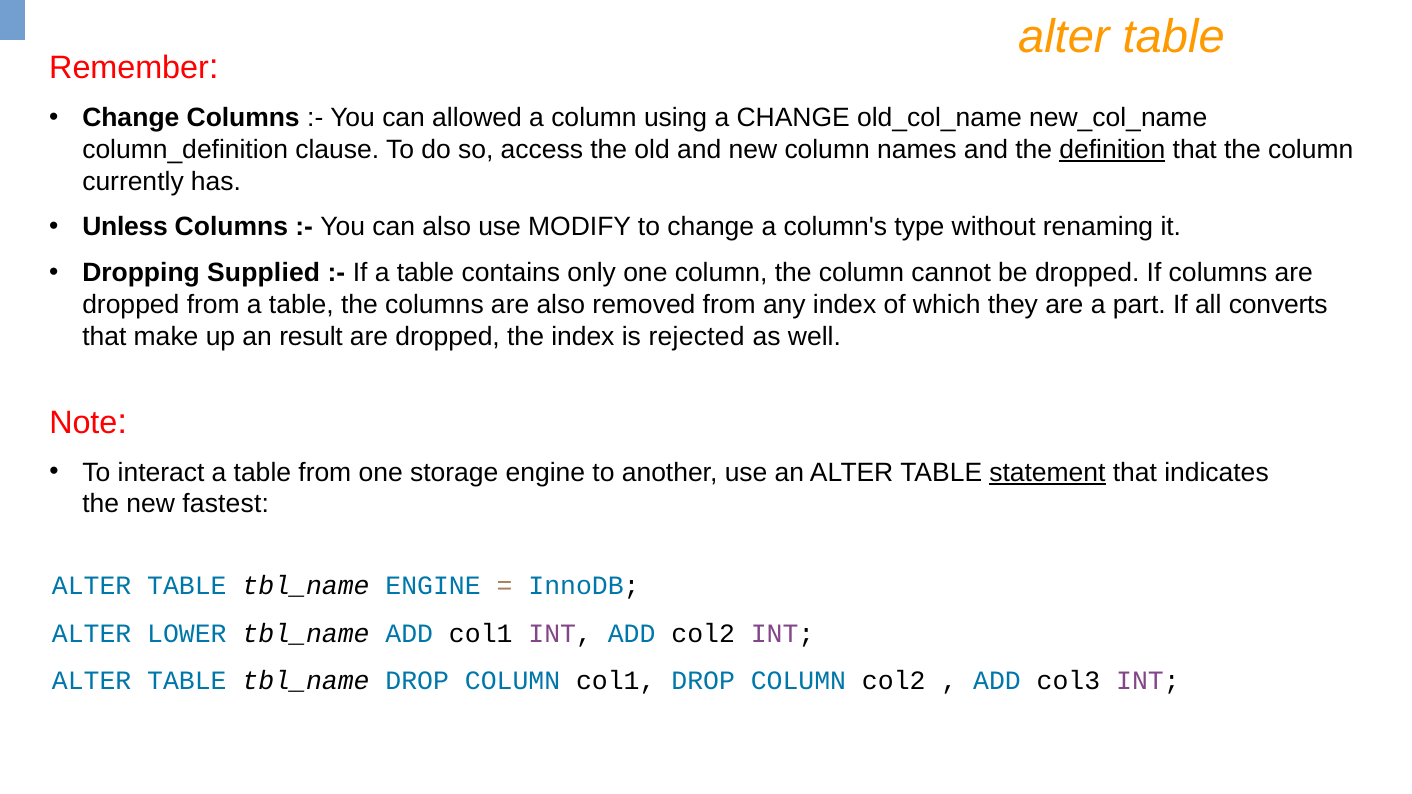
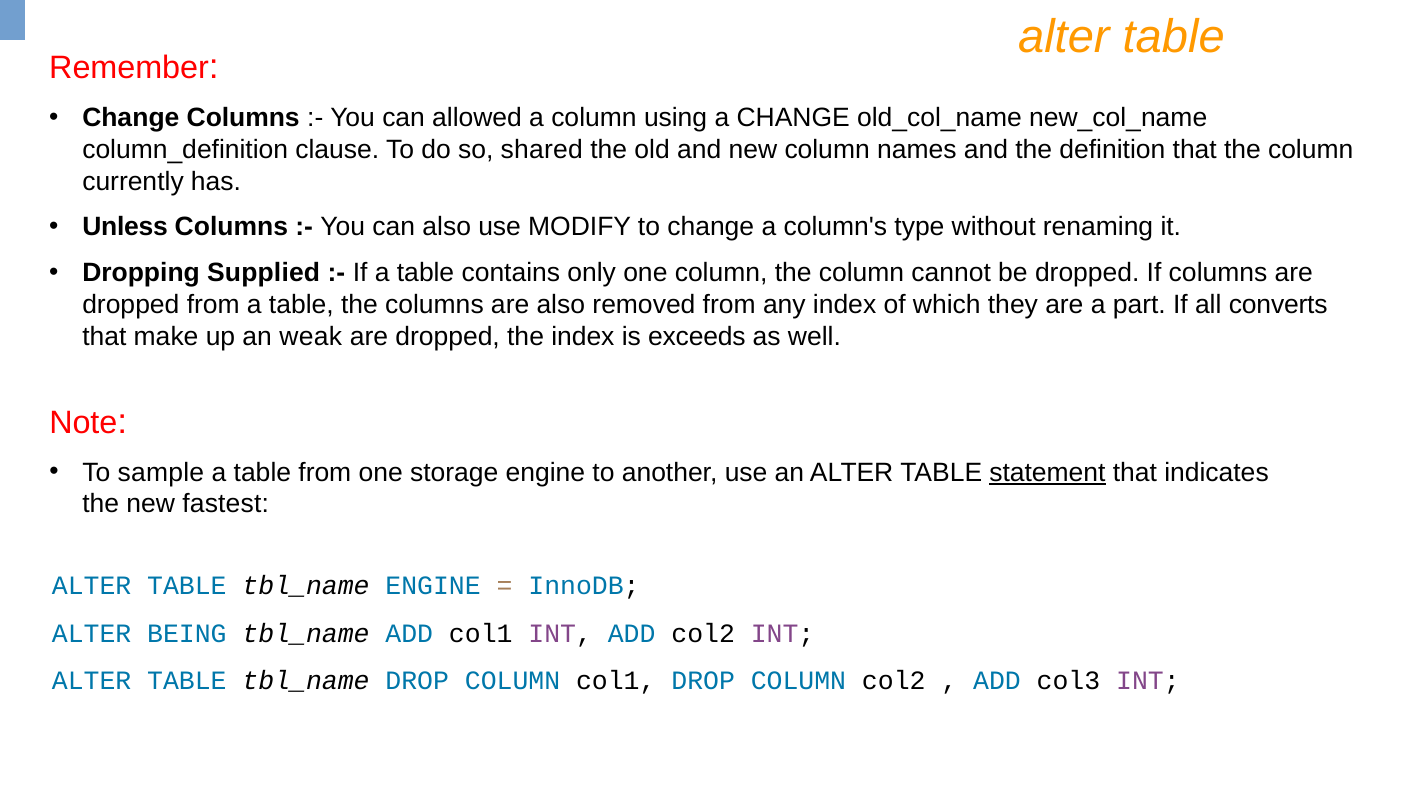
access: access -> shared
definition underline: present -> none
result: result -> weak
rejected: rejected -> exceeds
interact: interact -> sample
LOWER: LOWER -> BEING
